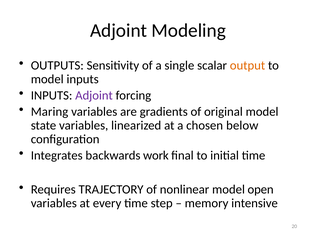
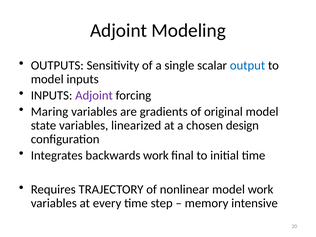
output colour: orange -> blue
below: below -> design
model open: open -> work
